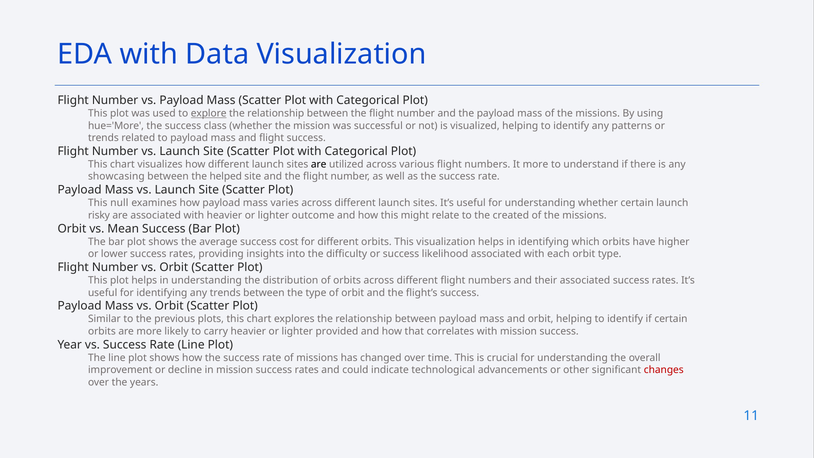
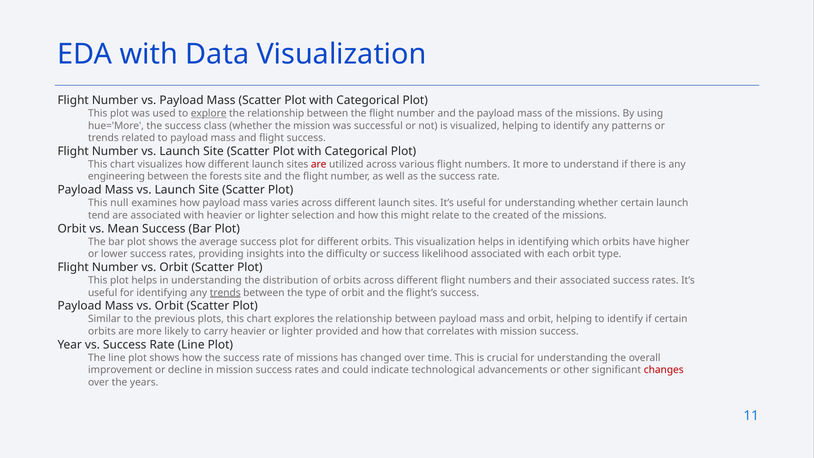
are at (319, 164) colour: black -> red
showcasing: showcasing -> engineering
helped: helped -> forests
risky: risky -> tend
outcome: outcome -> selection
success cost: cost -> plot
trends at (225, 293) underline: none -> present
